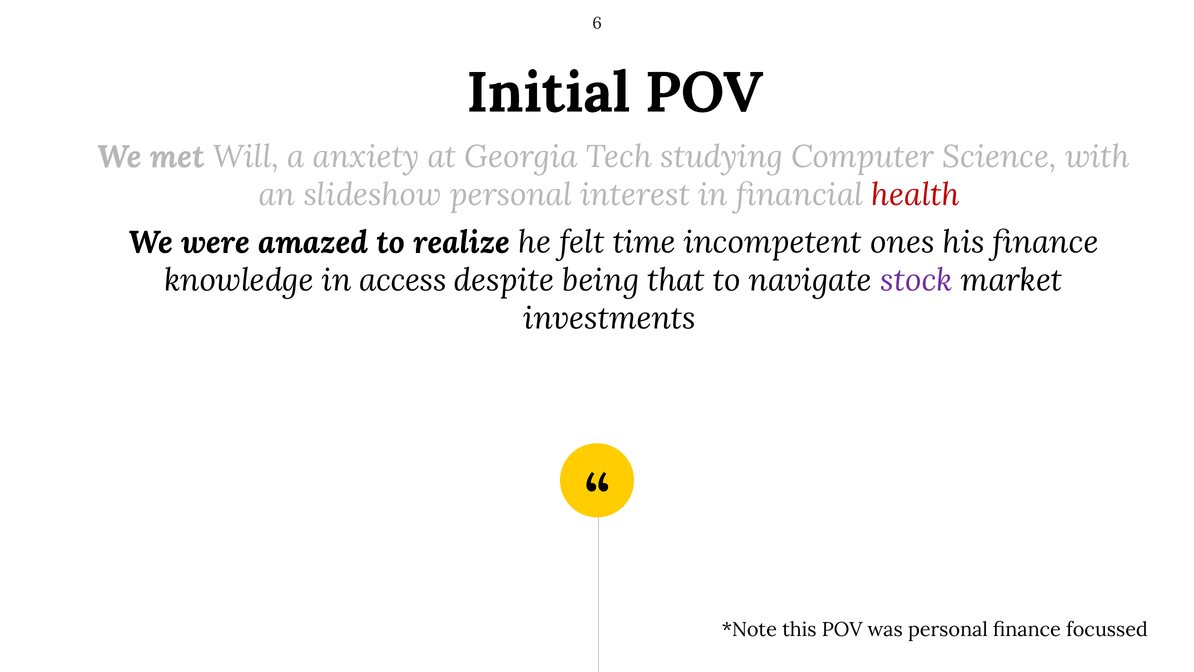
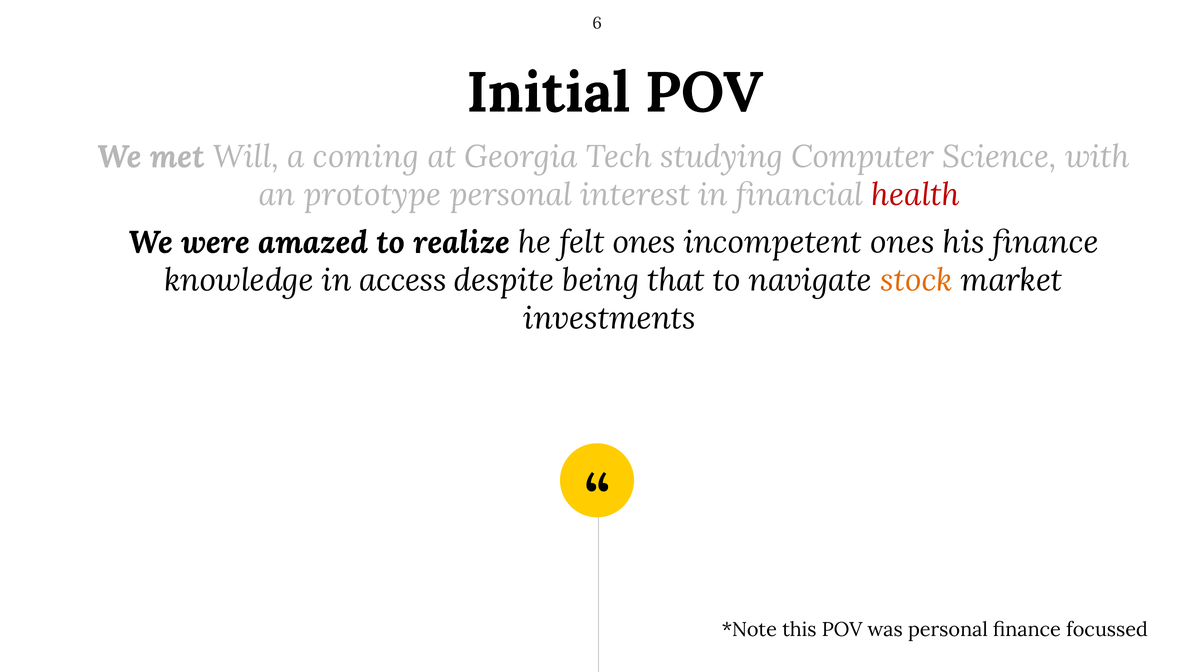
anxiety: anxiety -> coming
slideshow: slideshow -> prototype
felt time: time -> ones
stock at (917, 280) colour: purple -> orange
